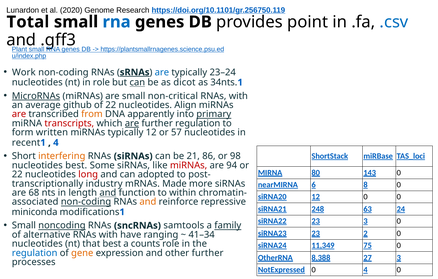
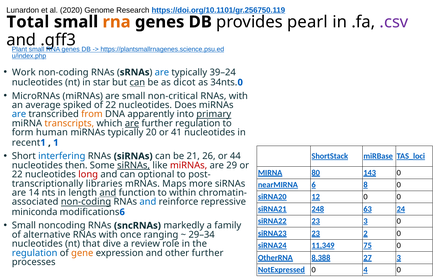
rna at (117, 22) colour: blue -> orange
point: point -> pearl
.csv colour: blue -> purple
sRNAs underline: present -> none
23–24: 23–24 -> 39–24
in role: role -> star
1 at (240, 82): 1 -> 0
MicroRNAs underline: present -> none
github: github -> spiked
Align: Align -> Does
are at (19, 114) colour: red -> blue
transcripts colour: red -> orange
written: written -> human
typically 12: 12 -> 20
57: 57 -> 41
4 at (56, 143): 4 -> 1
interfering colour: orange -> blue
86: 86 -> 26
98: 98 -> 44
nucleotides best: best -> then
siRNAs at (134, 165) underline: none -> present
94: 94 -> 29
adopted: adopted -> optional
industry: industry -> libraries
Made: Made -> Maps
68: 68 -> 14
and at (148, 202) colour: orange -> blue
1 at (122, 212): 1 -> 6
noncoding underline: present -> none
samtools: samtools -> markedly
family underline: present -> none
have: have -> once
41–34: 41–34 -> 29–34
that best: best -> dive
counts: counts -> review
